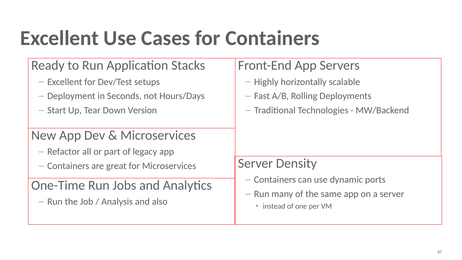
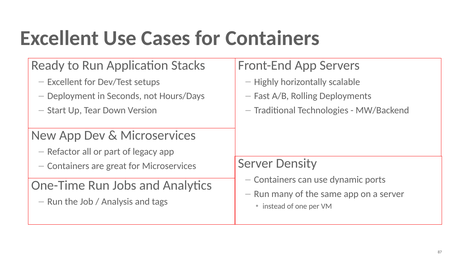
also: also -> tags
